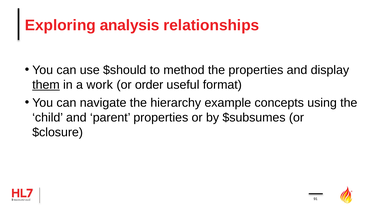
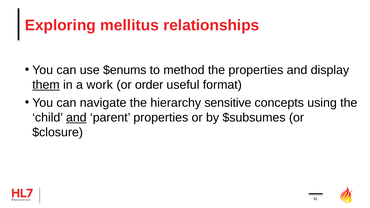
analysis: analysis -> mellitus
$should: $should -> $enums
example: example -> sensitive
and at (76, 118) underline: none -> present
